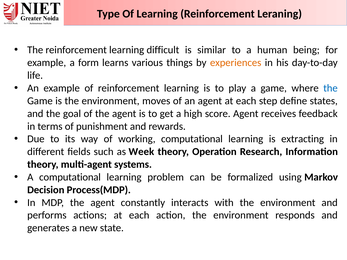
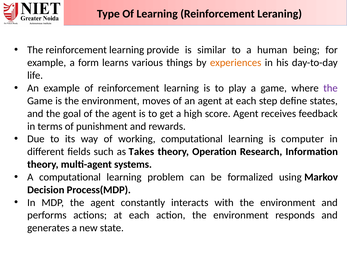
difficult: difficult -> provide
the at (331, 88) colour: blue -> purple
extracting: extracting -> computer
Week: Week -> Takes
